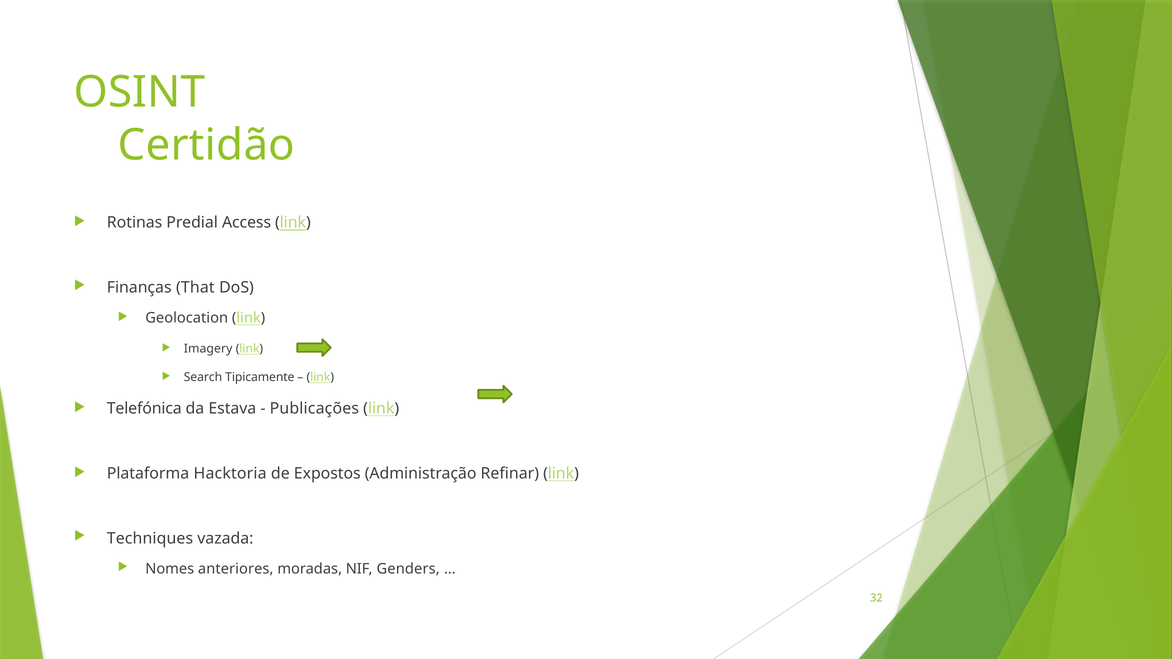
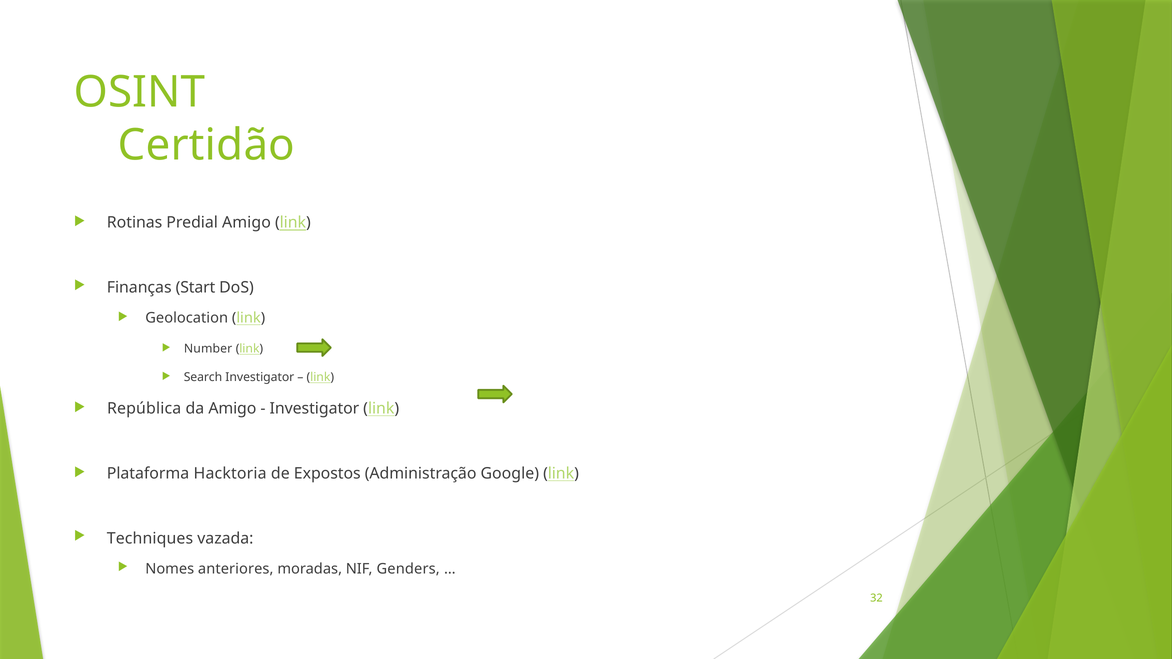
Predial Access: Access -> Amigo
That: That -> Start
Imagery: Imagery -> Number
Search Tipicamente: Tipicamente -> Investigator
Telefónica: Telefónica -> República
da Estava: Estava -> Amigo
Publicações at (314, 409): Publicações -> Investigator
Refinar: Refinar -> Google
